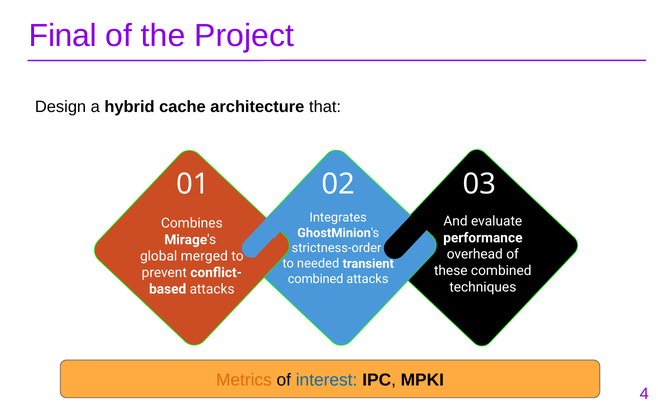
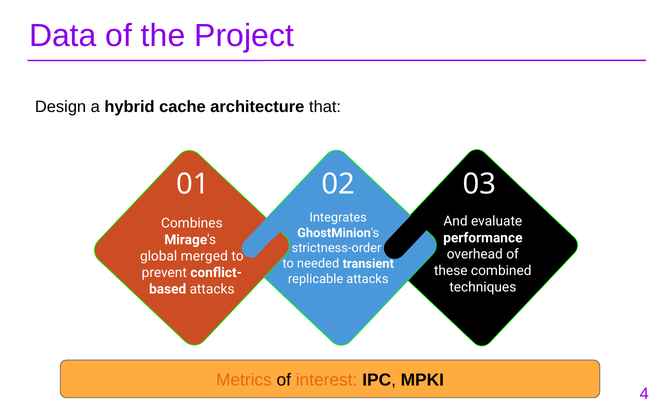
Final: Final -> Data
combined at (316, 279): combined -> replicable
interest colour: blue -> orange
